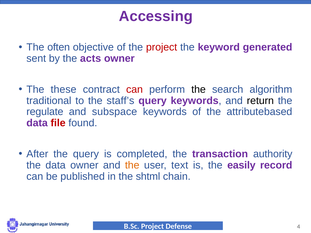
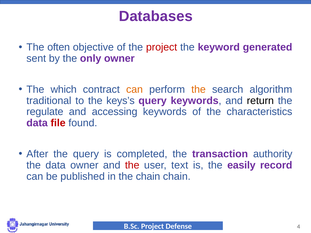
Accessing: Accessing -> Databases
acts: acts -> only
these: these -> which
can at (135, 90) colour: red -> orange
the at (199, 90) colour: black -> orange
staff’s: staff’s -> keys’s
subspace: subspace -> accessing
attributebased: attributebased -> characteristics
the at (132, 165) colour: orange -> red
the shtml: shtml -> chain
